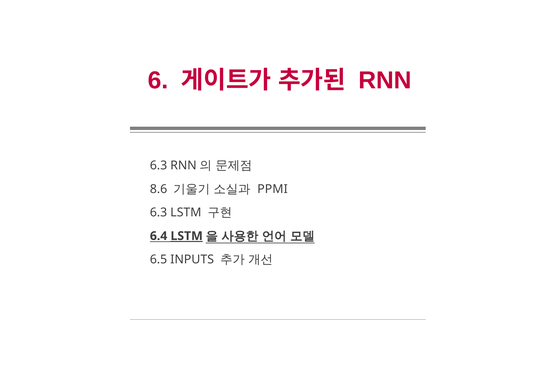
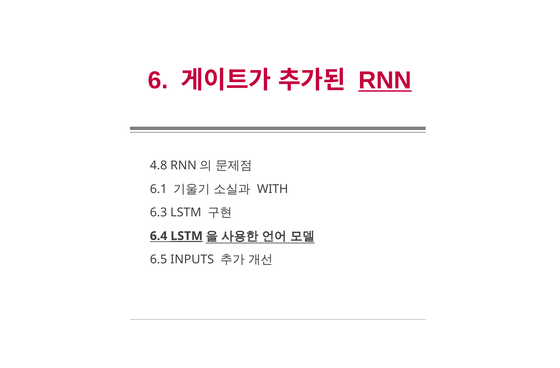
RNN underline: none -> present
6.3 at (159, 166): 6.3 -> 4.8
8.6: 8.6 -> 6.1
PPMI: PPMI -> WITH
